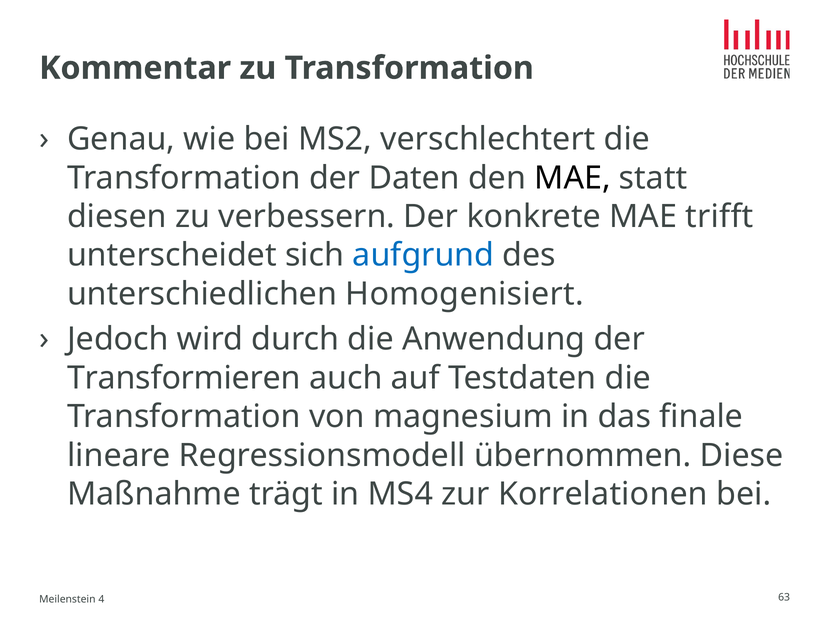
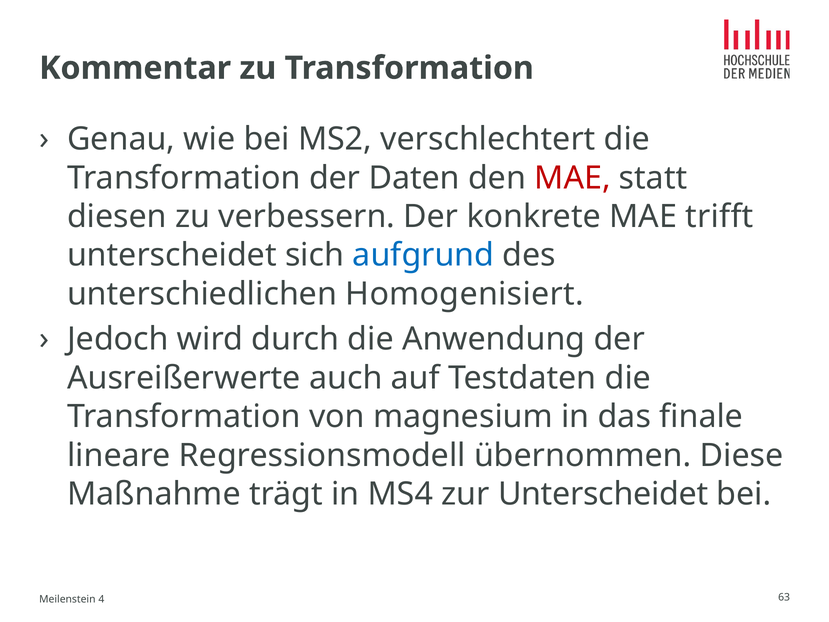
MAE at (573, 178) colour: black -> red
Transformieren: Transformieren -> Ausreißerwerte
zur Korrelationen: Korrelationen -> Unterscheidet
